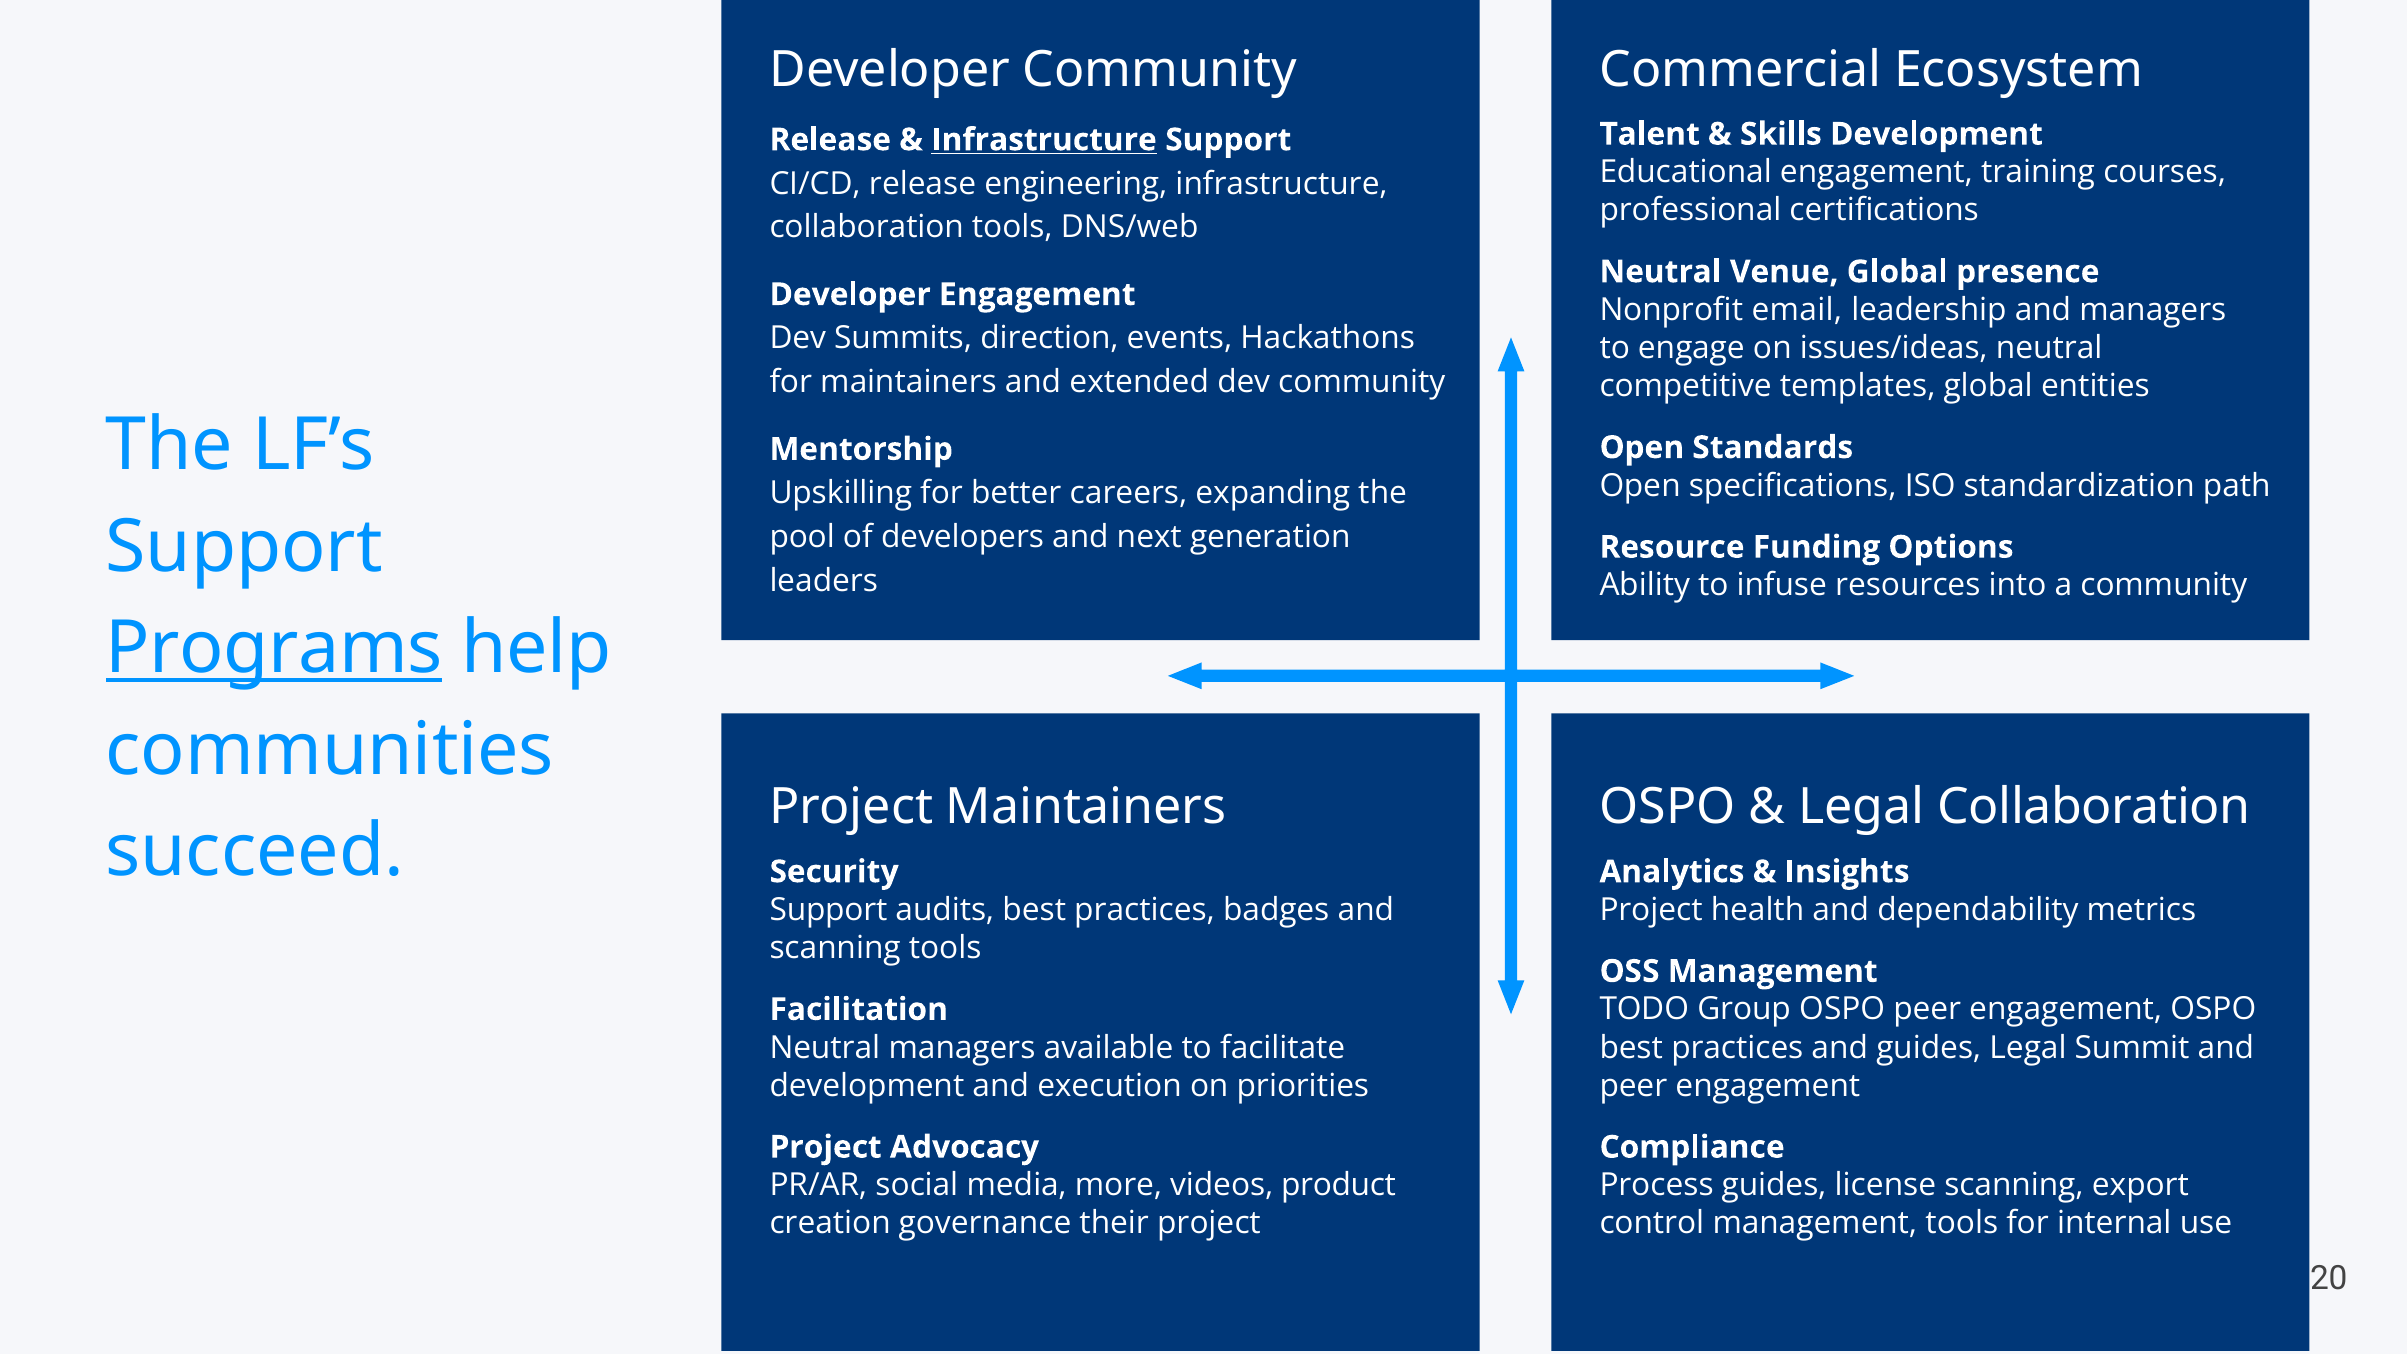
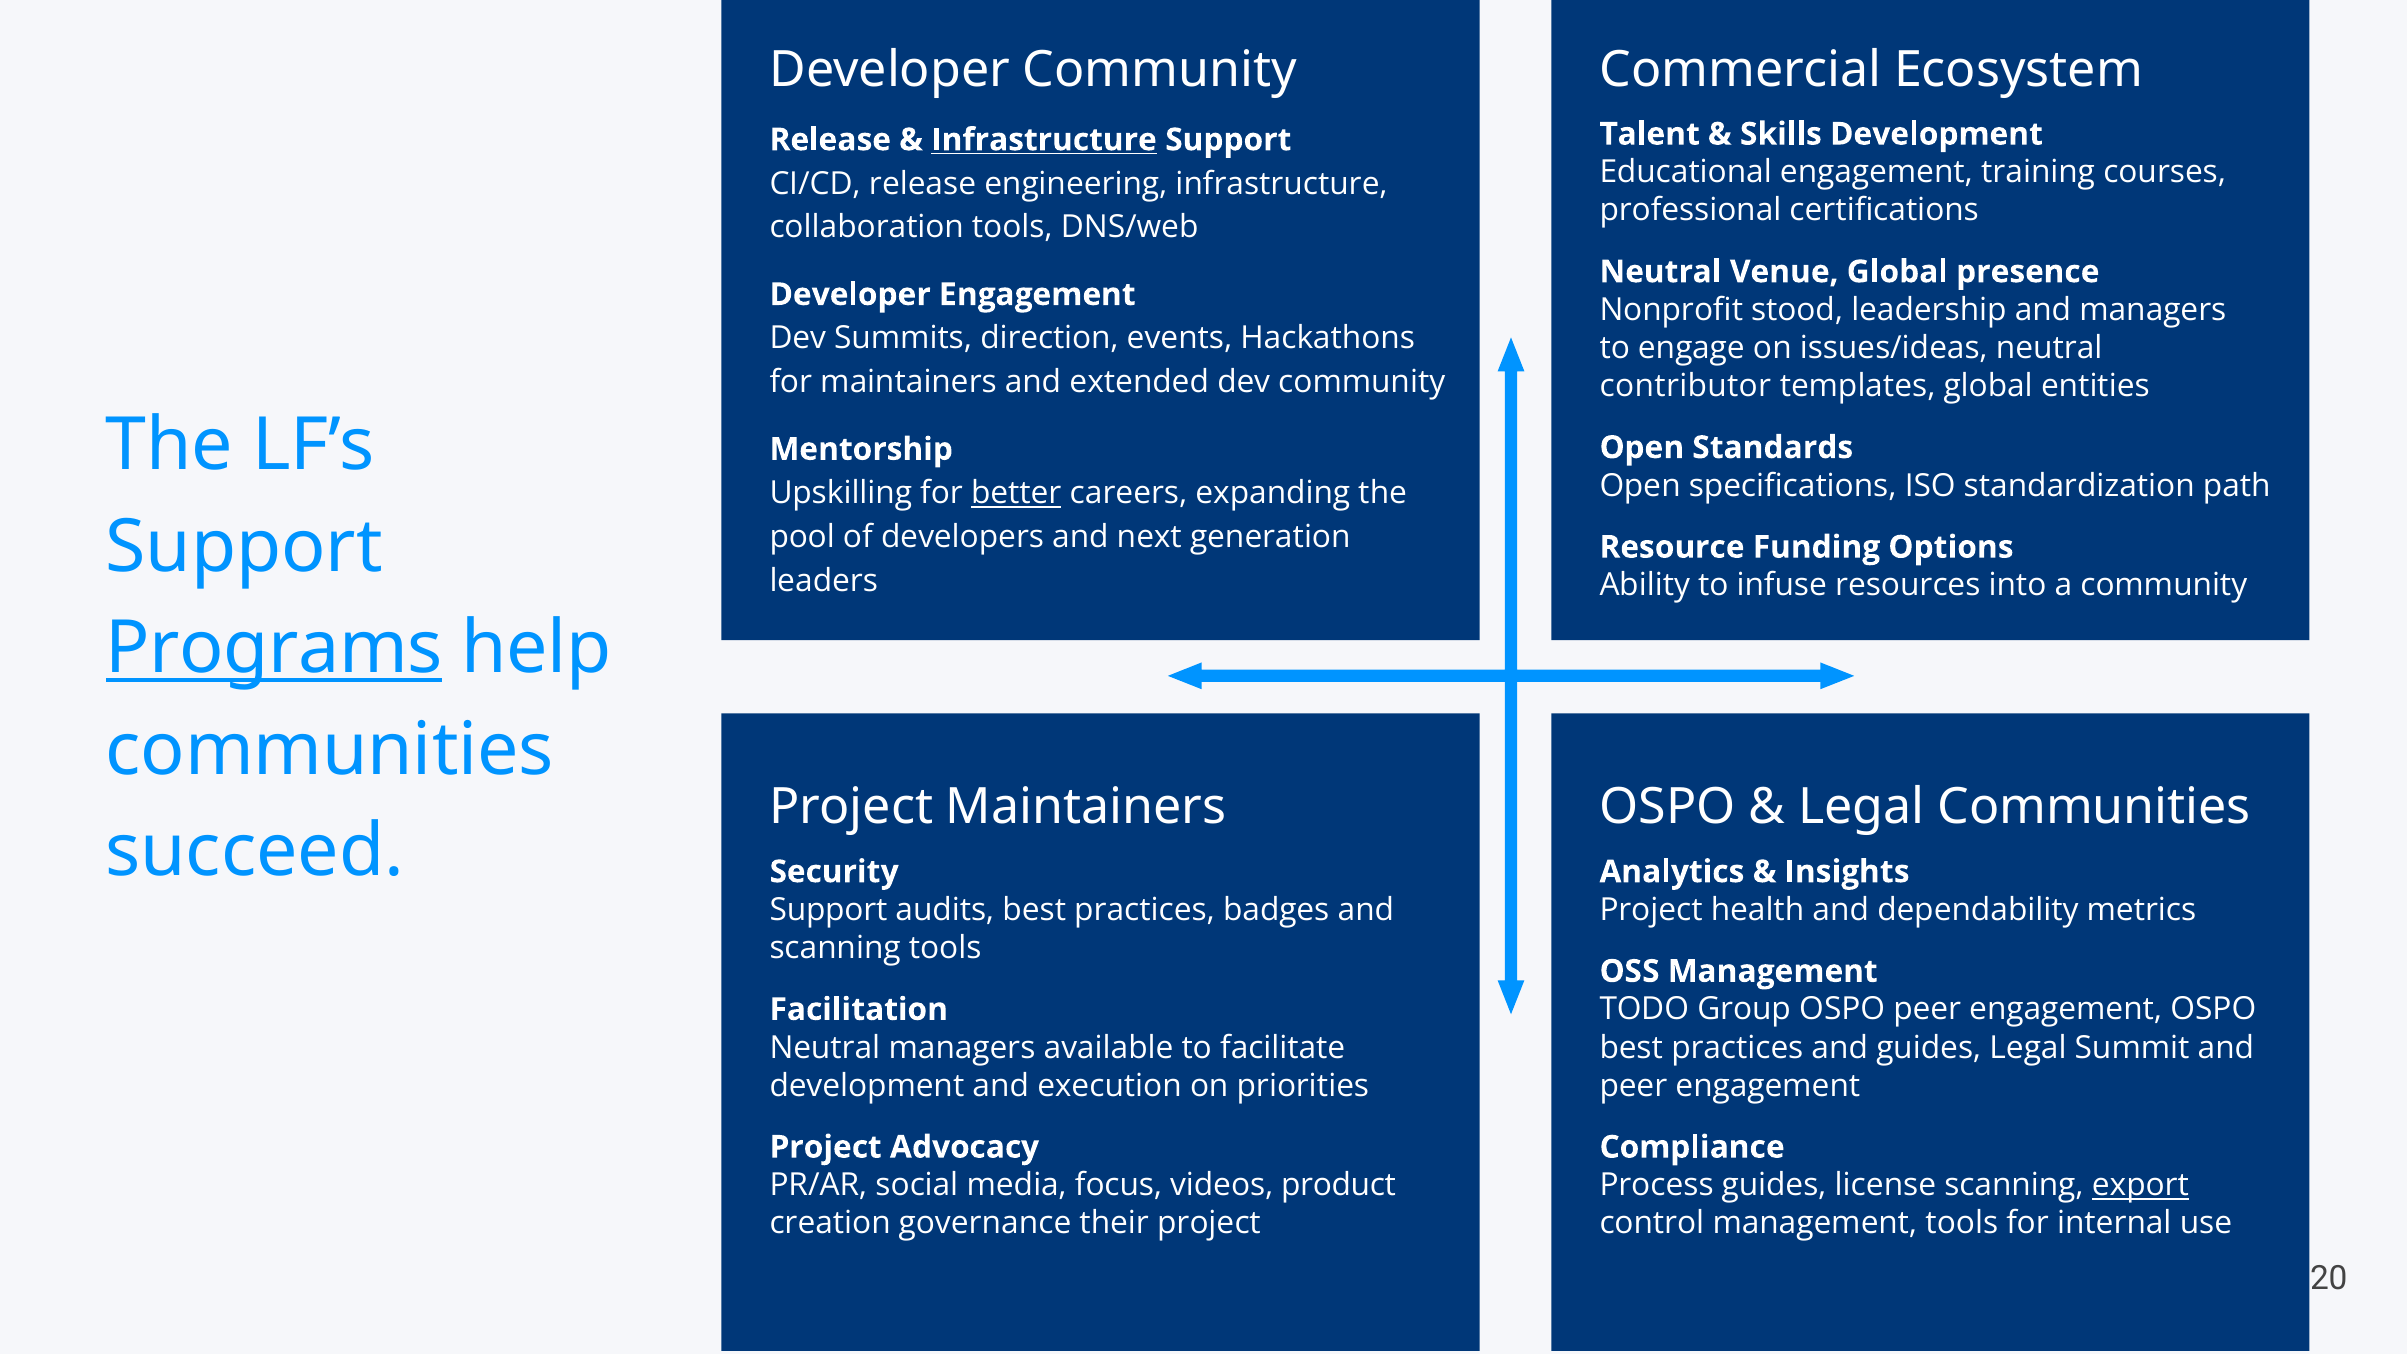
email: email -> stood
competitive: competitive -> contributor
better underline: none -> present
Legal Collaboration: Collaboration -> Communities
more: more -> focus
export underline: none -> present
